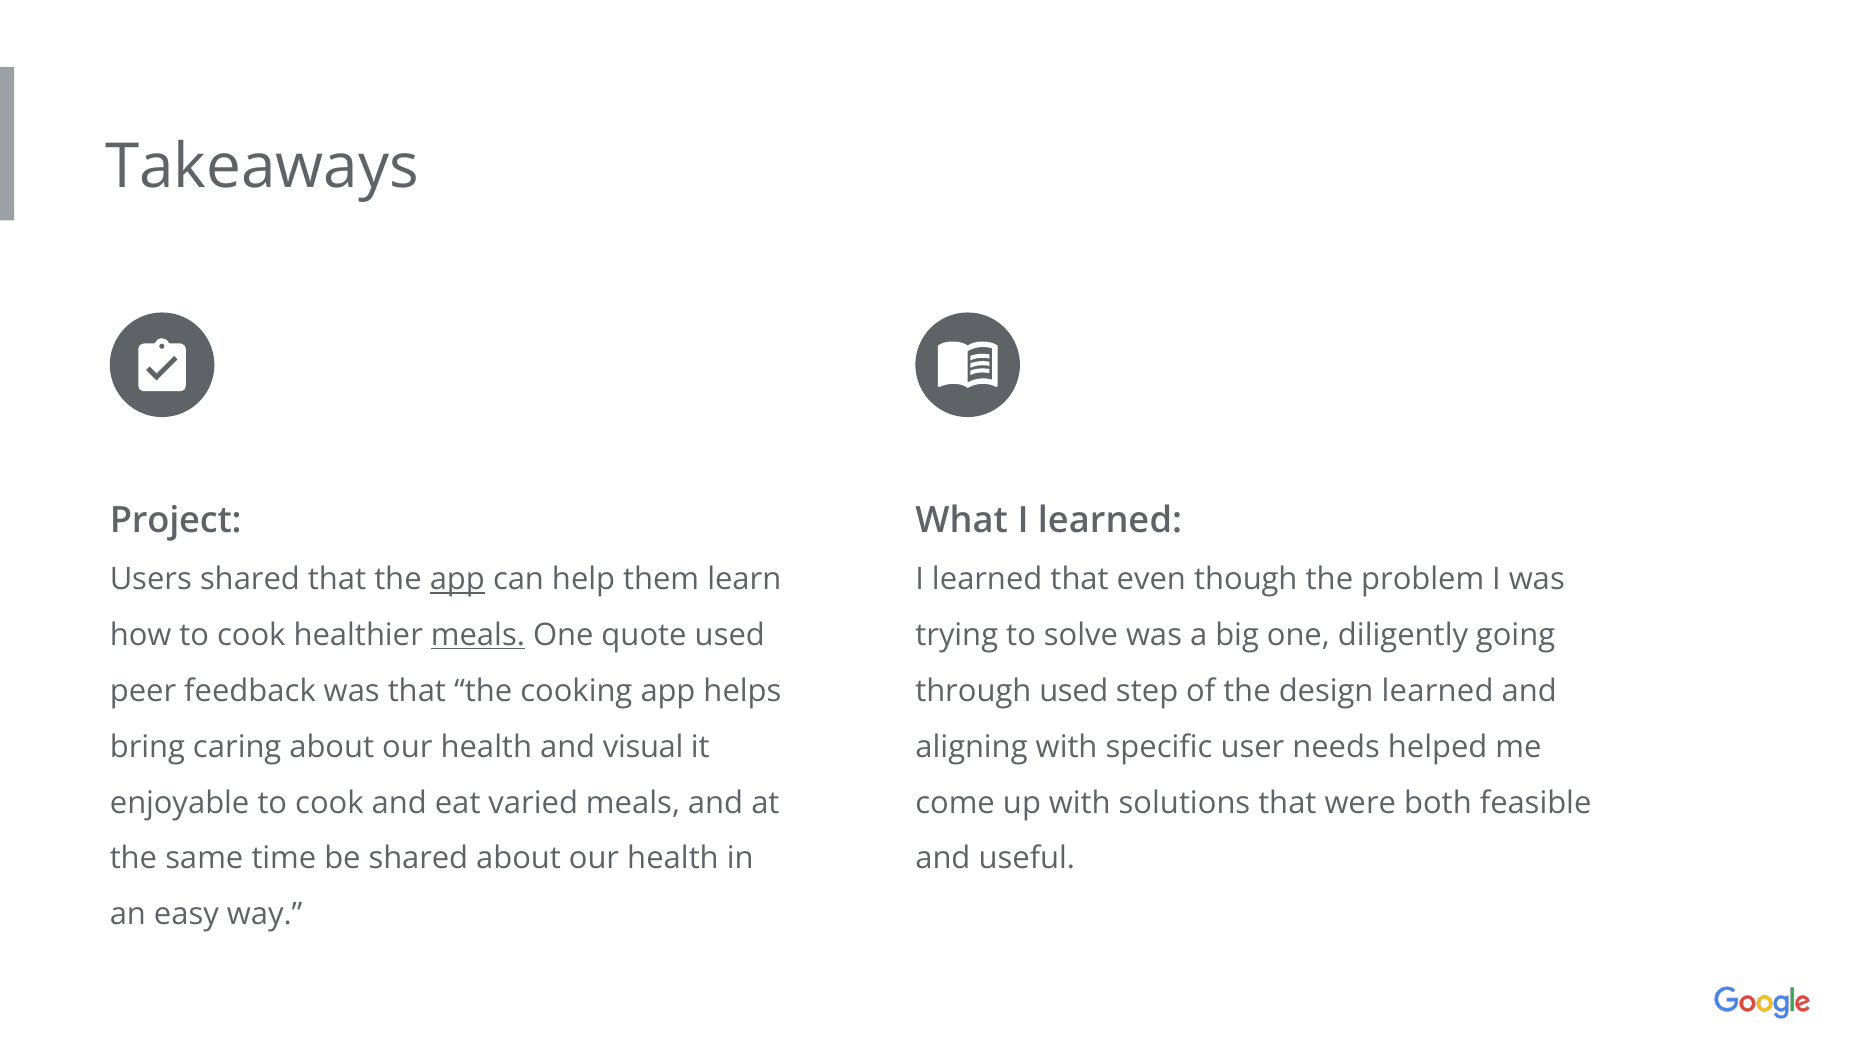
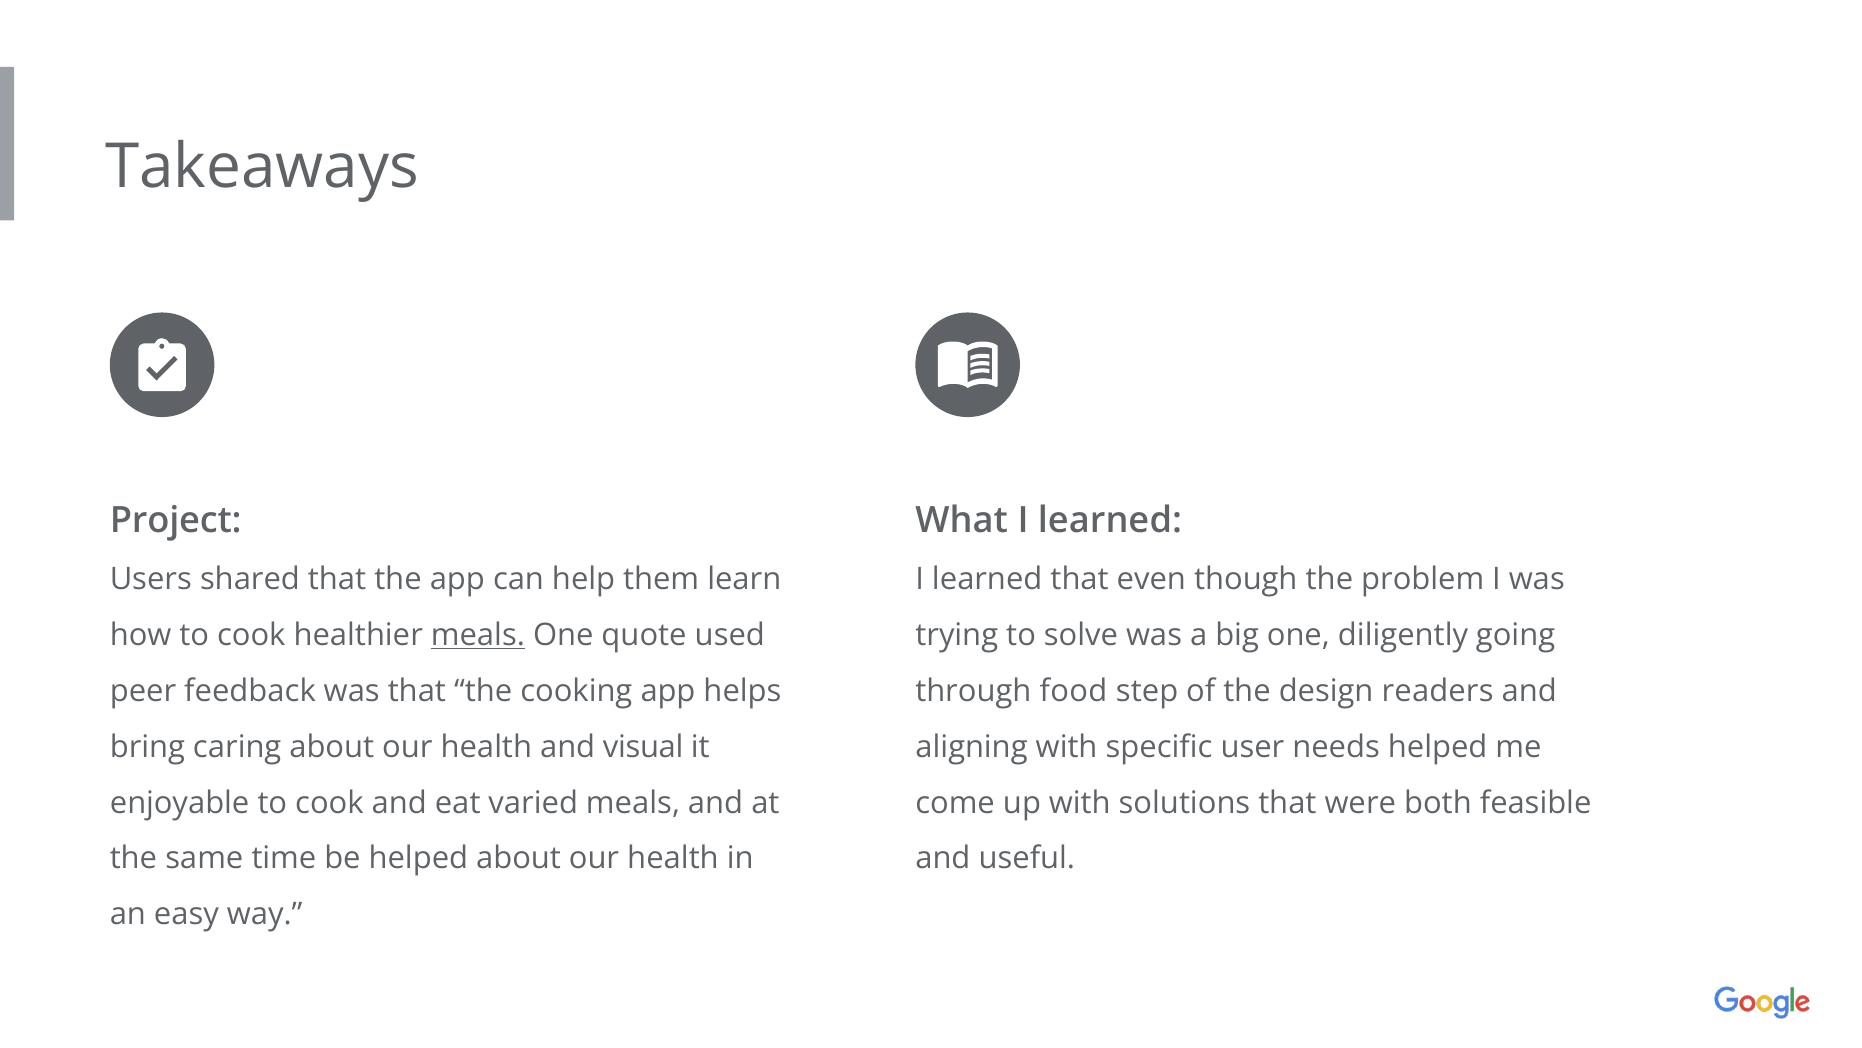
app at (457, 579) underline: present -> none
through used: used -> food
design learned: learned -> readers
be shared: shared -> helped
